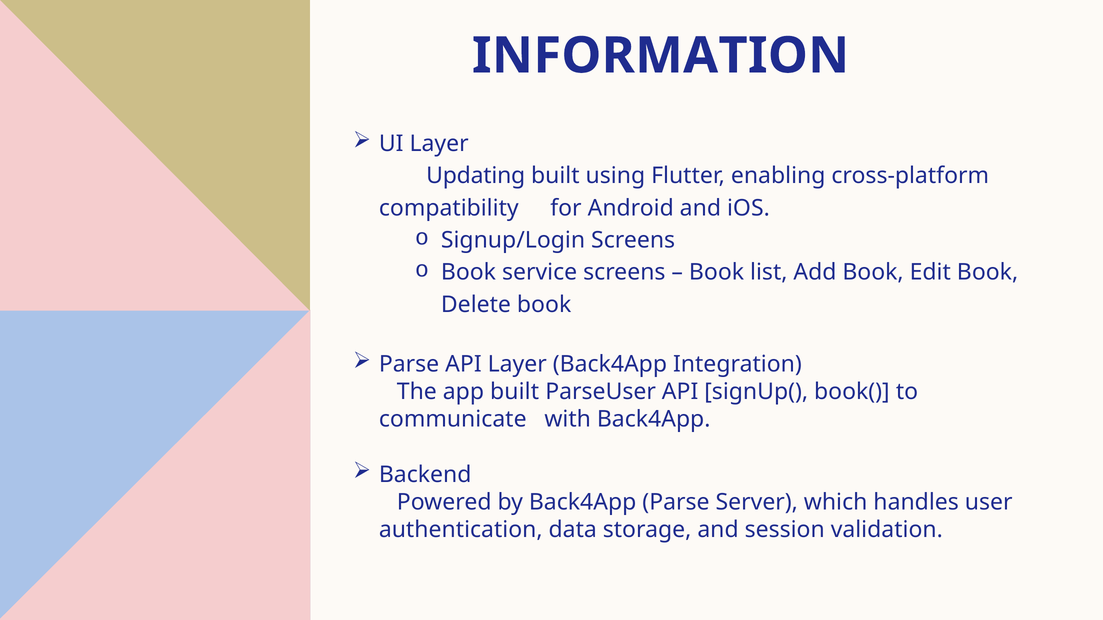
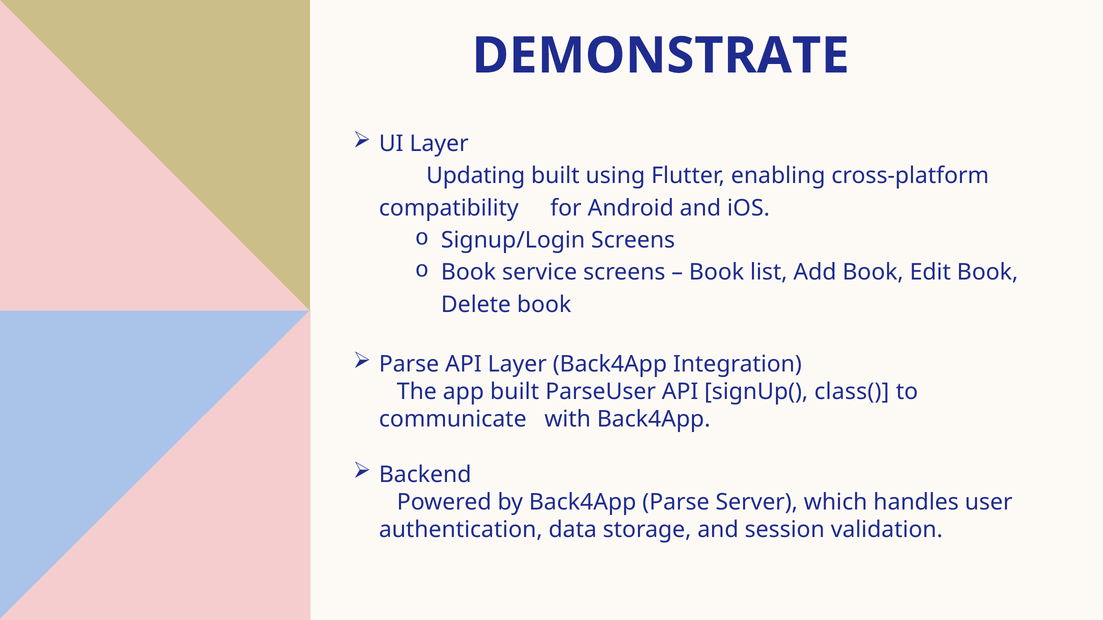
INFORMATION: INFORMATION -> DEMONSTRATE
book(: book( -> class(
